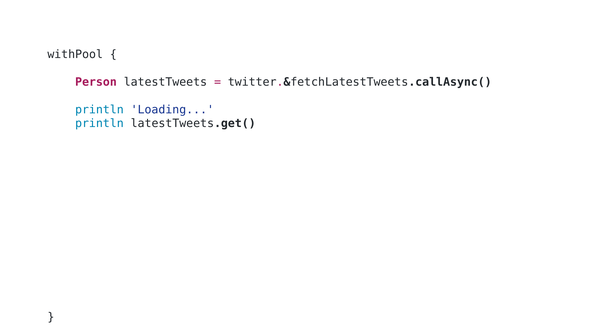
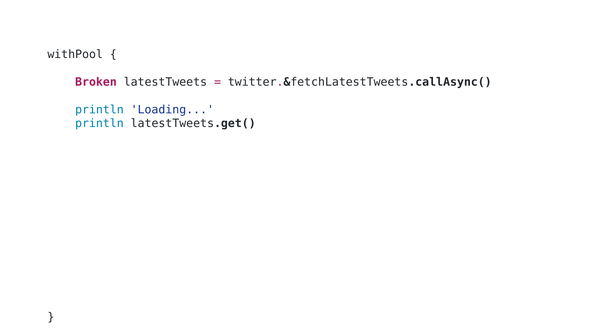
Person: Person -> Broken
